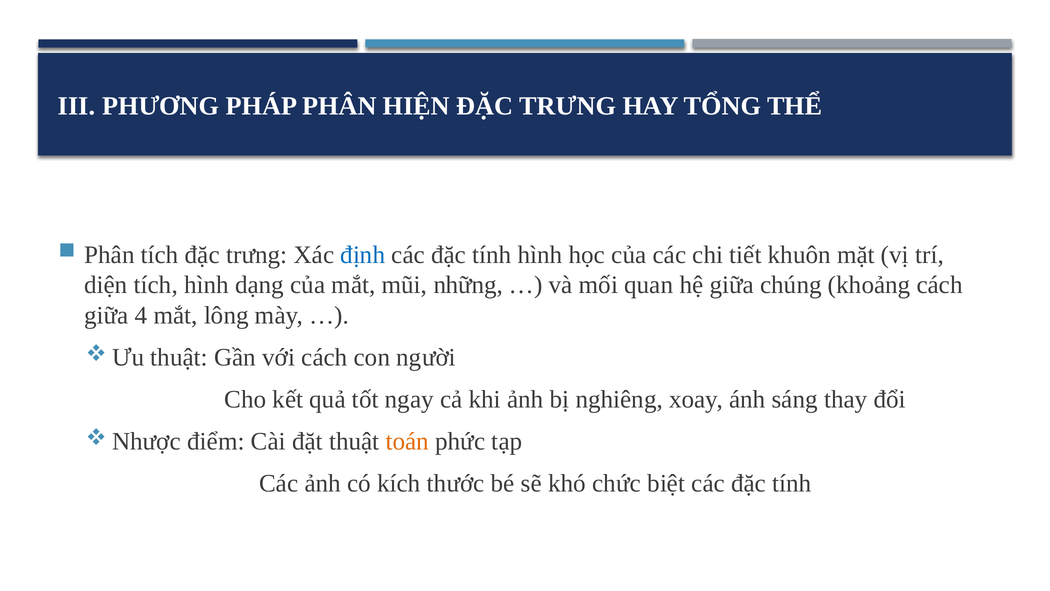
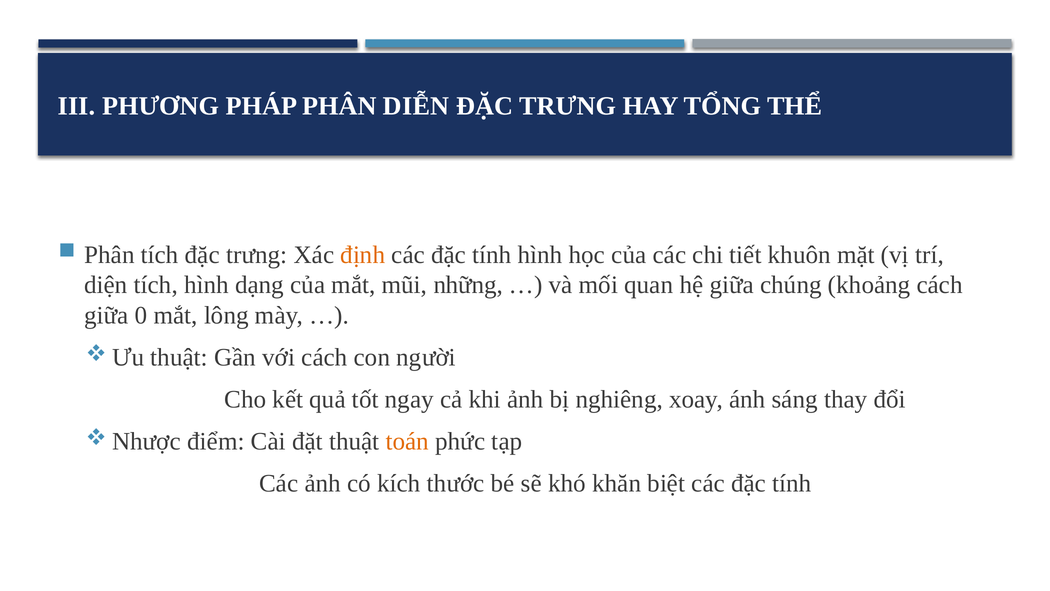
HIỆN: HIỆN -> DIỄN
định colour: blue -> orange
4: 4 -> 0
chức: chức -> khăn
